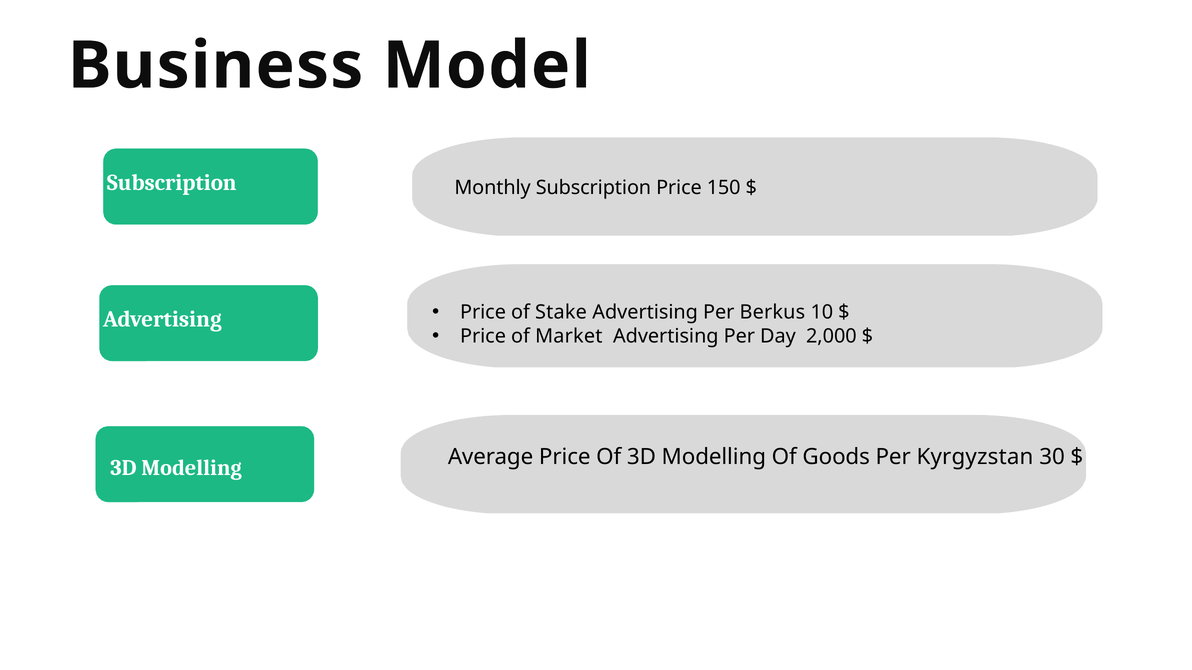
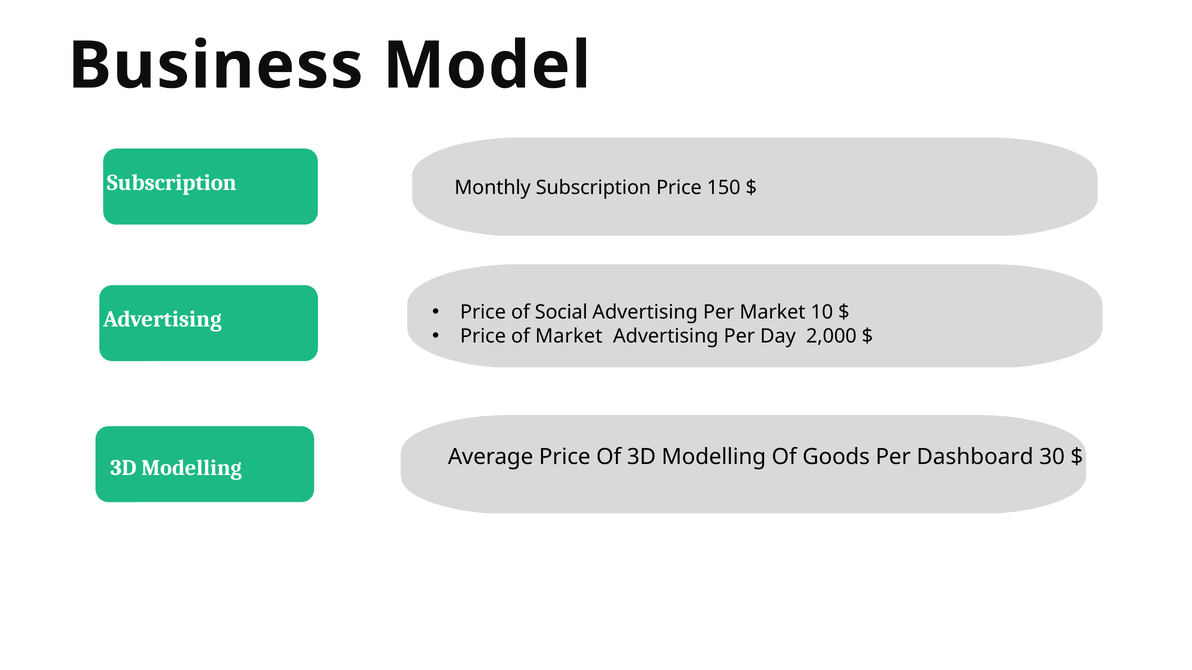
Stake: Stake -> Social
Per Berkus: Berkus -> Market
Kyrgyzstan: Kyrgyzstan -> Dashboard
